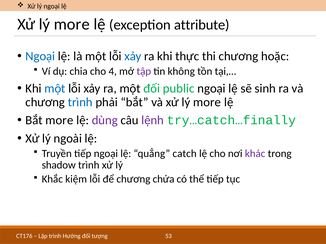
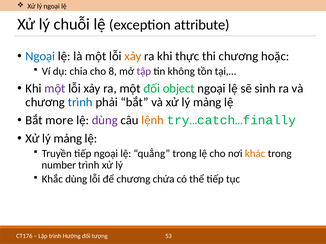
more at (72, 24): more -> chuỗi
xảy at (133, 56) colour: blue -> orange
4: 4 -> 8
một at (55, 89) colour: blue -> purple
public: public -> object
và xử lý more: more -> mảng
lệnh colour: purple -> orange
ngoài at (68, 139): ngoài -> mảng
quẳng catch: catch -> trong
khác colour: purple -> orange
shadow: shadow -> number
Khắc kiệm: kiệm -> dùng
